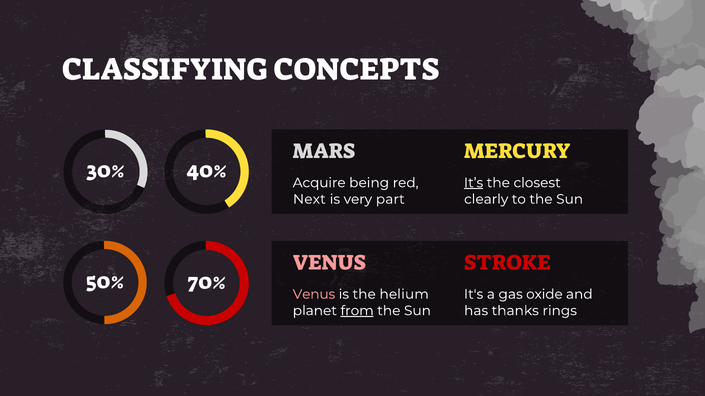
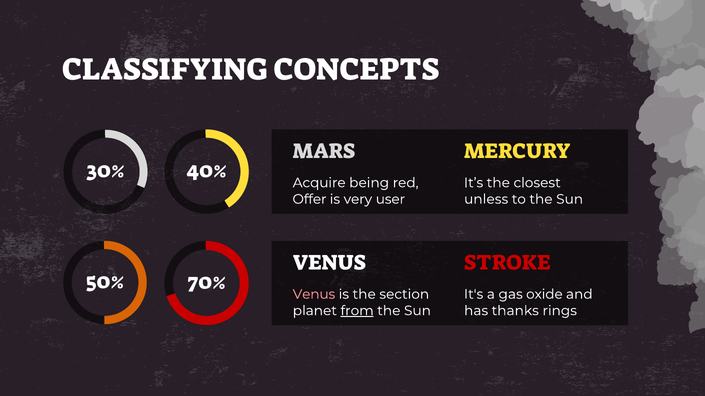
It’s underline: present -> none
Next: Next -> Offer
part: part -> user
clearly: clearly -> unless
VENUS at (329, 263) colour: pink -> white
helium: helium -> section
